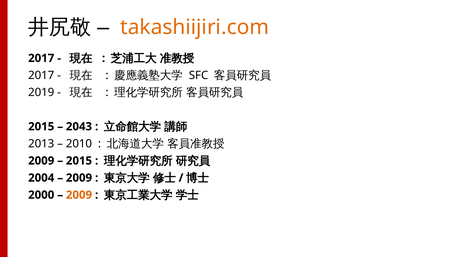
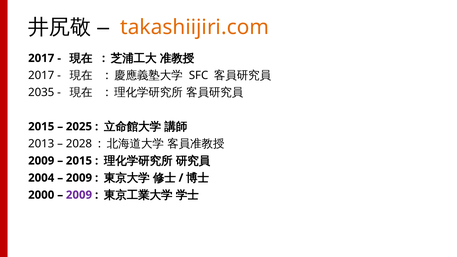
2019: 2019 -> 2035
2043: 2043 -> 2025
2010: 2010 -> 2028
2009 at (79, 195) colour: orange -> purple
